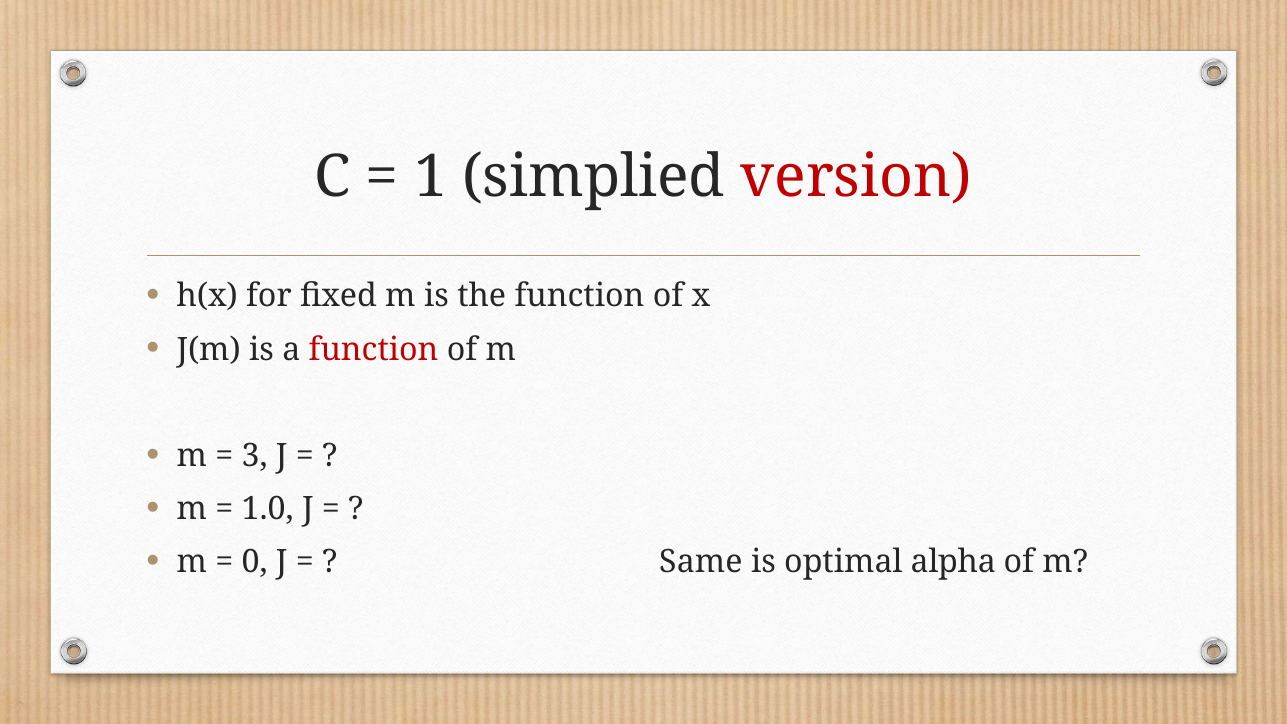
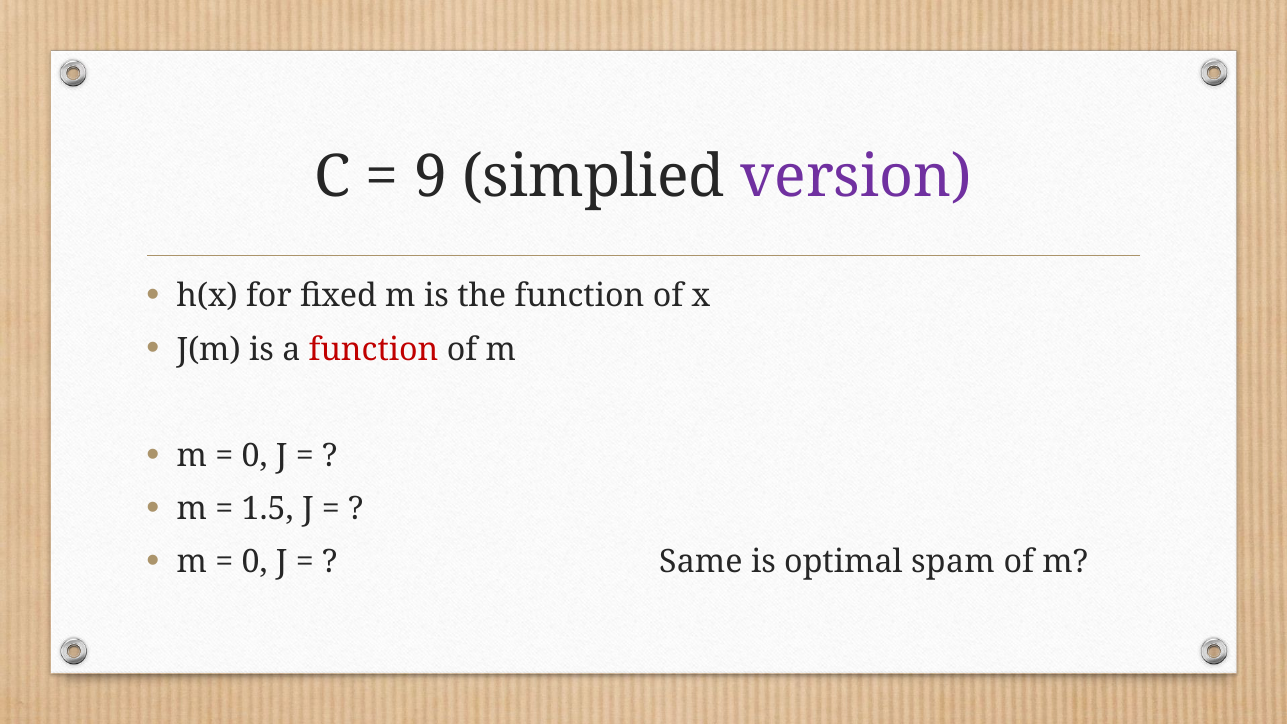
1: 1 -> 9
version colour: red -> purple
3 at (255, 456): 3 -> 0
1.0: 1.0 -> 1.5
alpha: alpha -> spam
